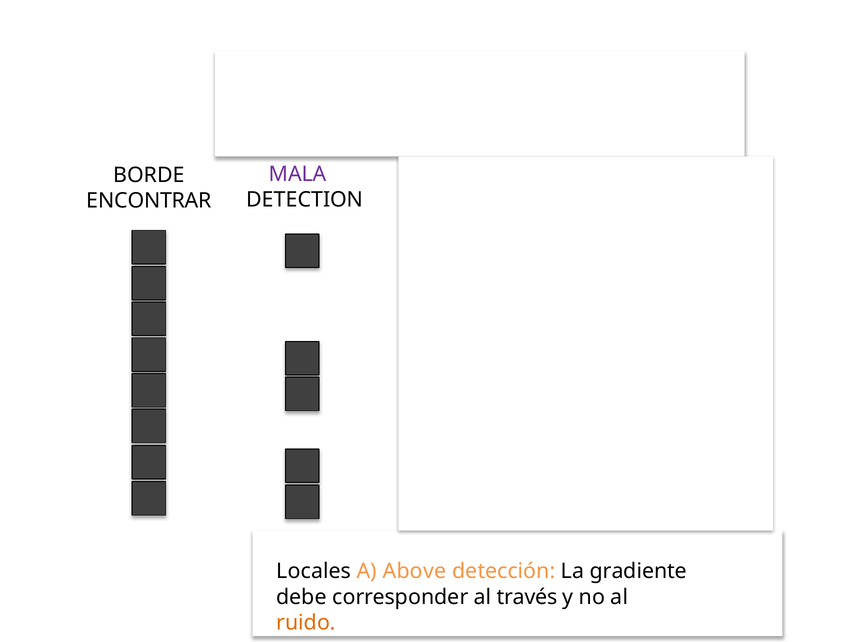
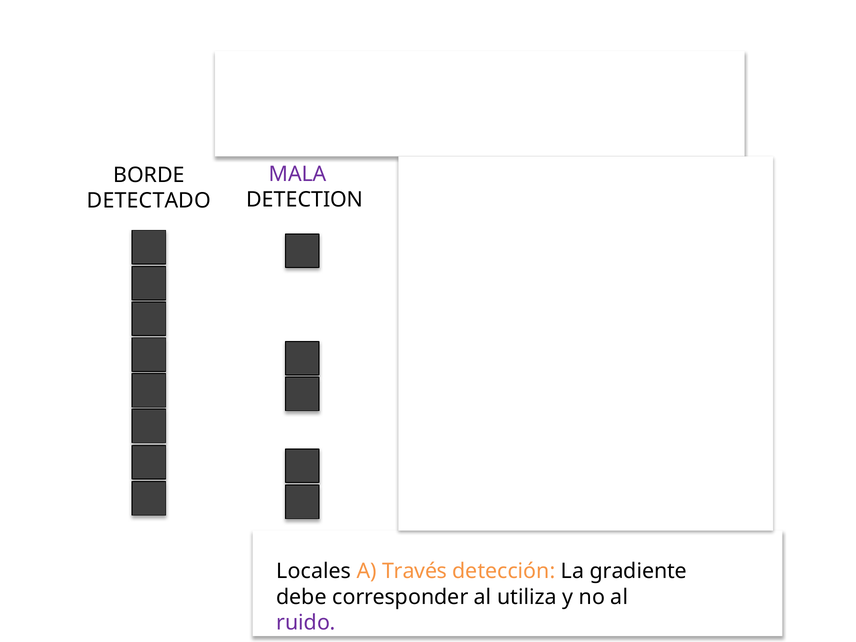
ENCONTRAR: ENCONTRAR -> DETECTADO
Above: Above -> Través
través: través -> utiliza
ruido colour: orange -> purple
